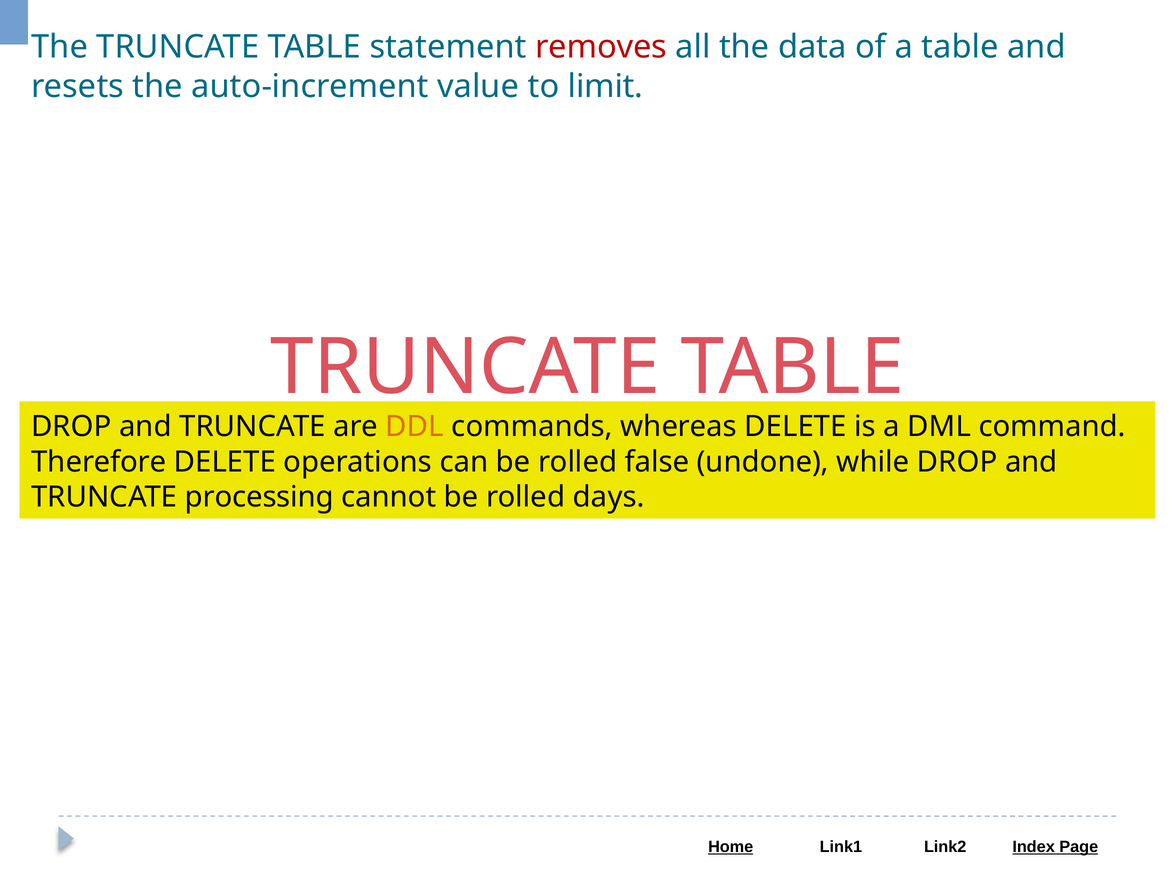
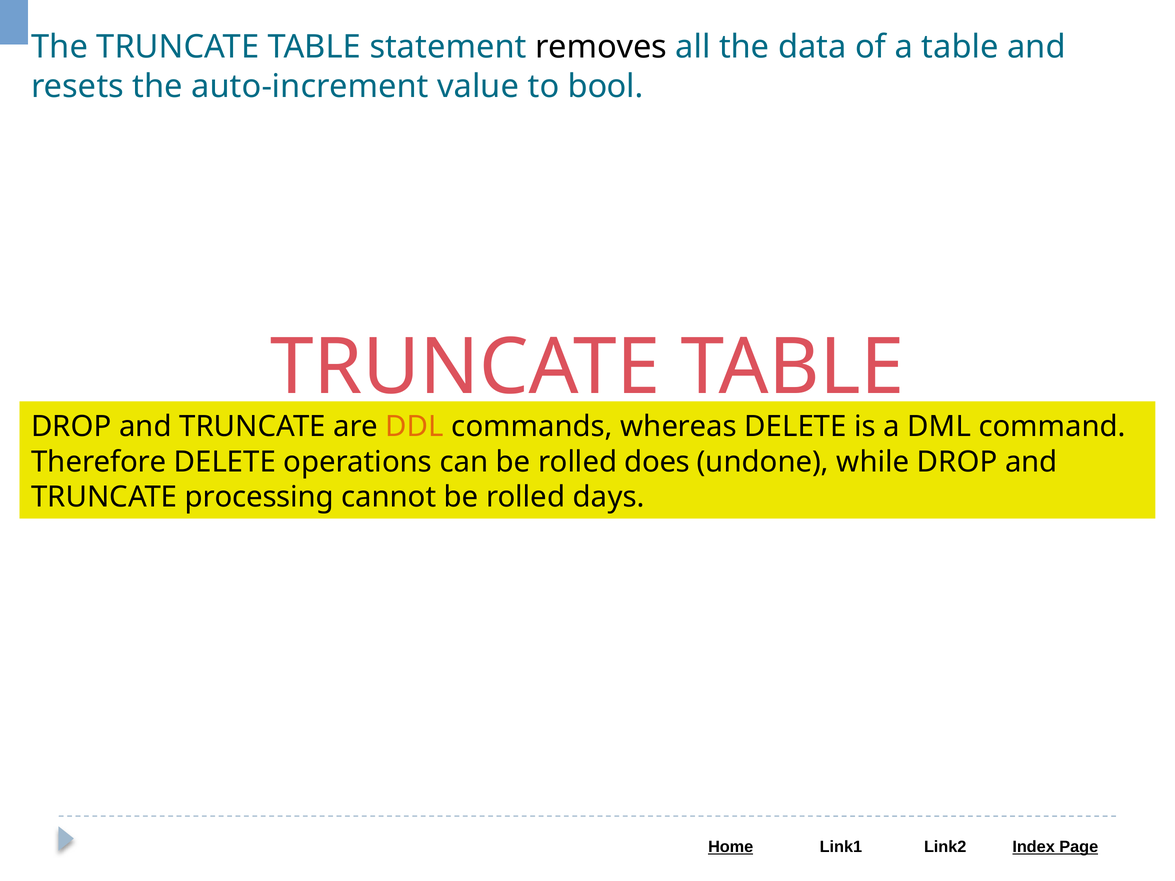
removes colour: red -> black
limit: limit -> bool
false: false -> does
